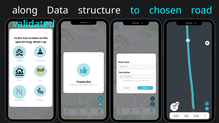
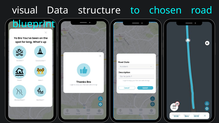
along: along -> visual
validated: validated -> blueprint
